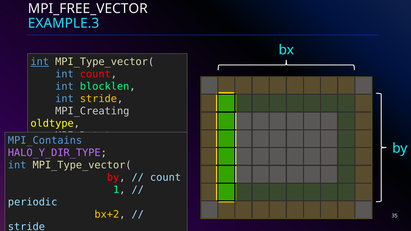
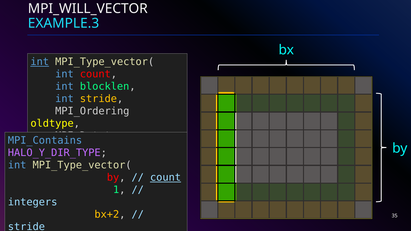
MPI_FREE_VECTOR: MPI_FREE_VECTOR -> MPI_WILL_VECTOR
MPI_Creating: MPI_Creating -> MPI_Ordering
count at (166, 178) underline: none -> present
periodic: periodic -> integers
